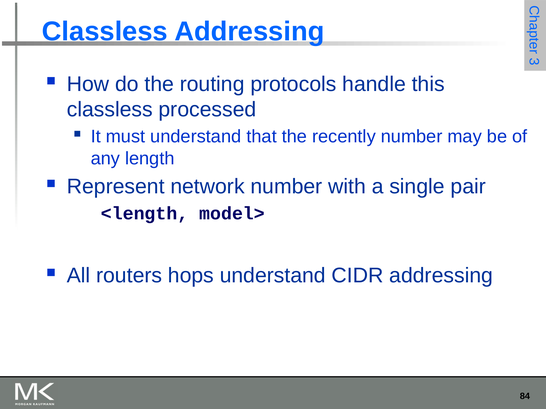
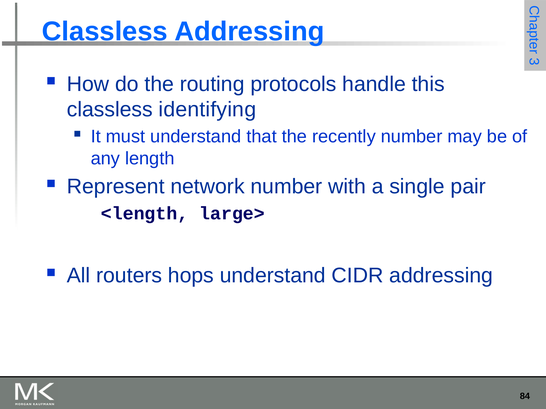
processed: processed -> identifying
model>: model> -> large>
